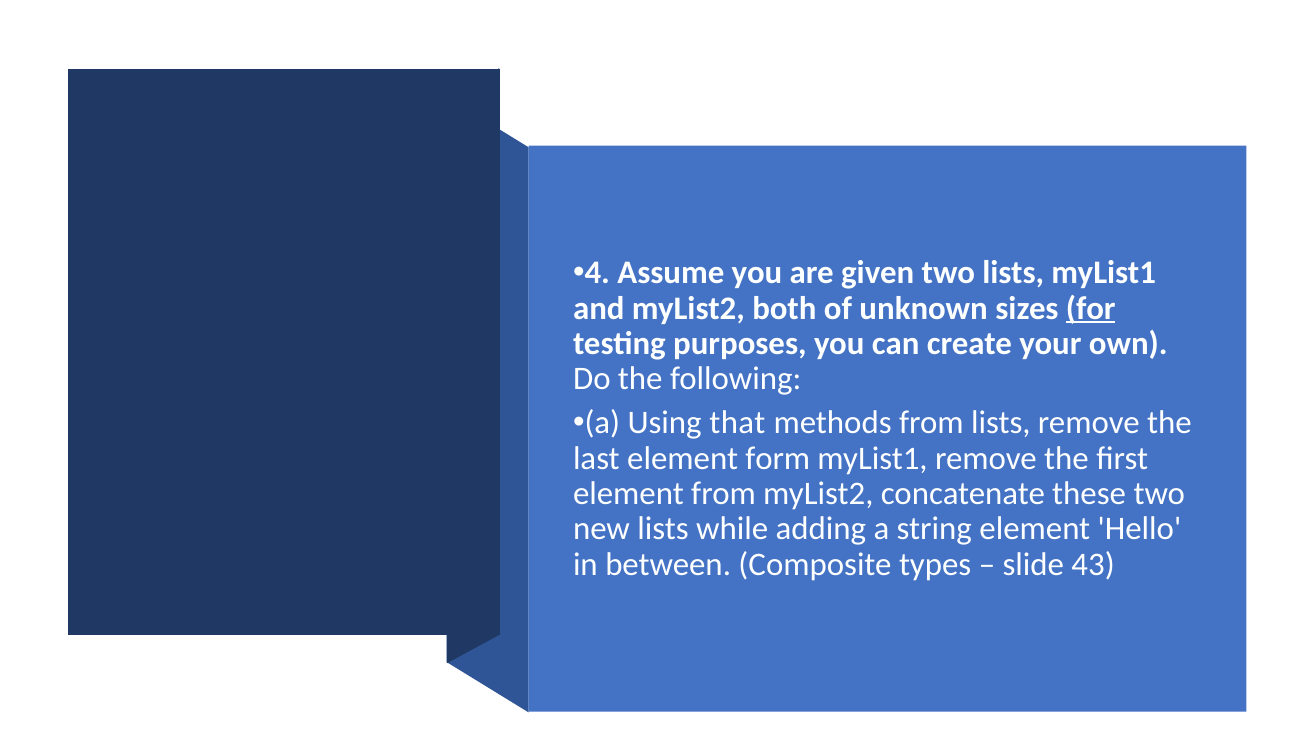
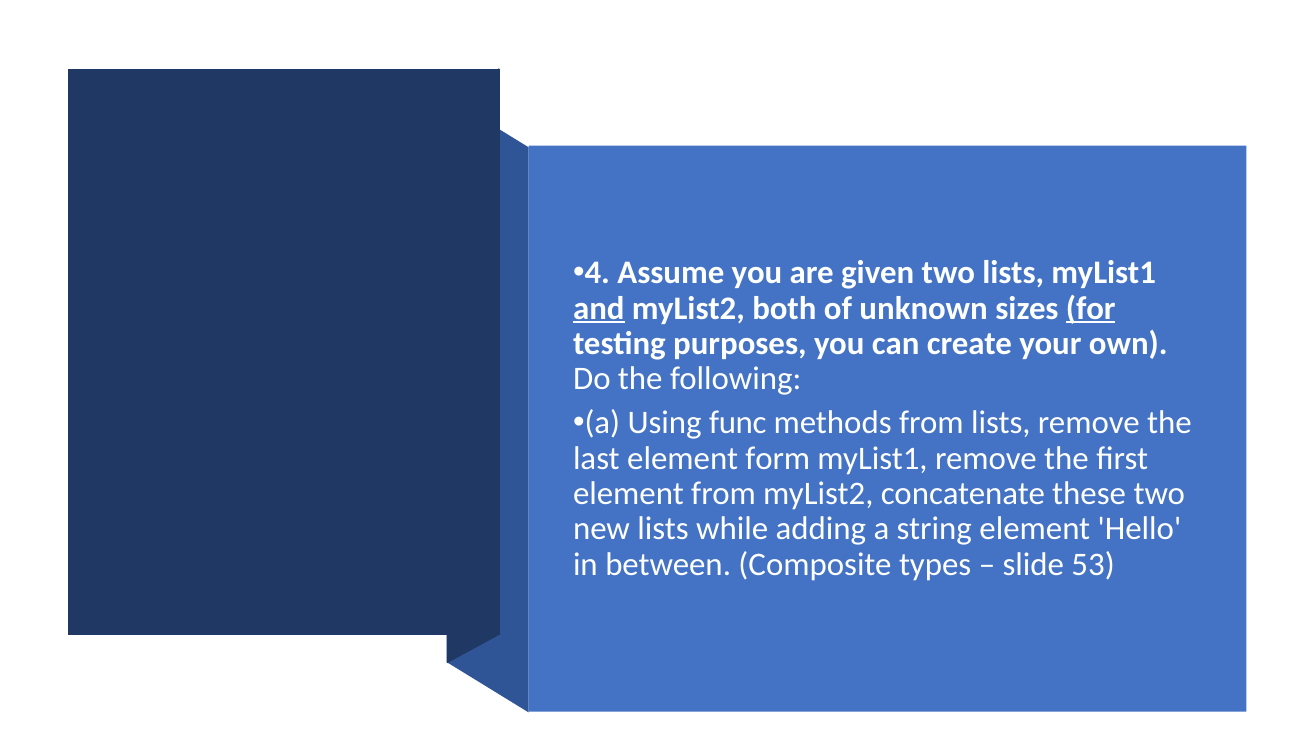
and underline: none -> present
that: that -> func
43: 43 -> 53
